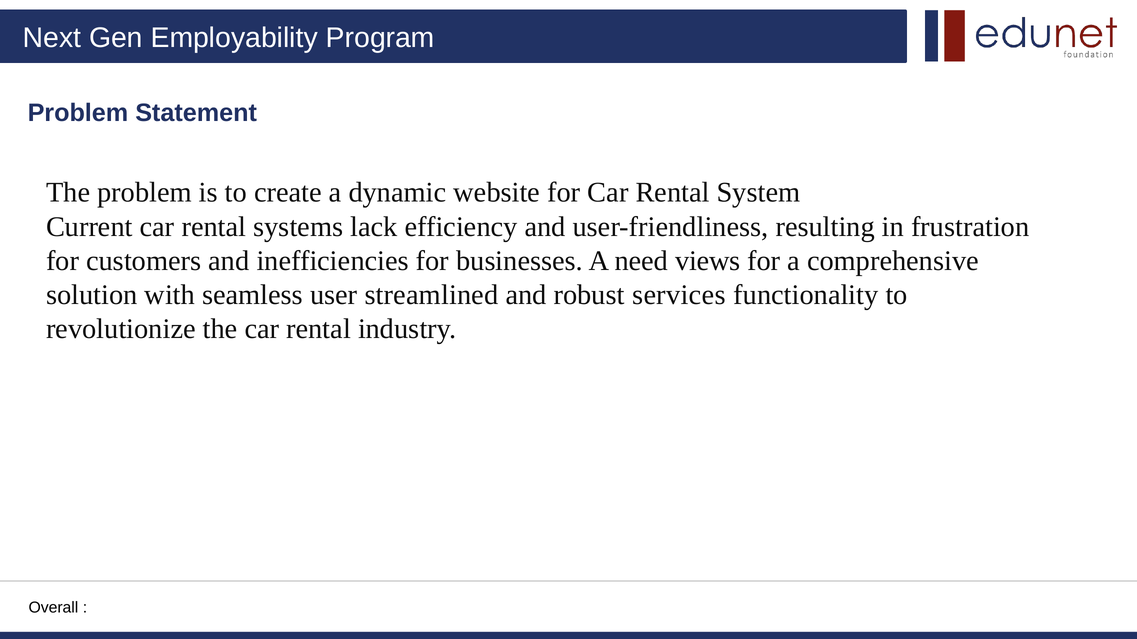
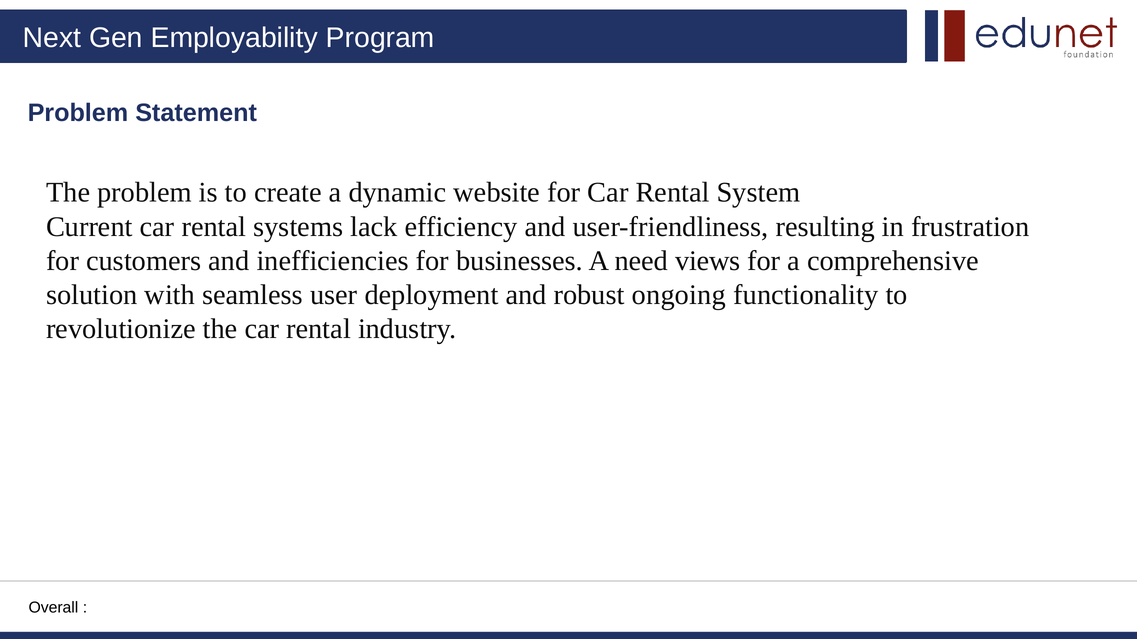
streamlined: streamlined -> deployment
services: services -> ongoing
